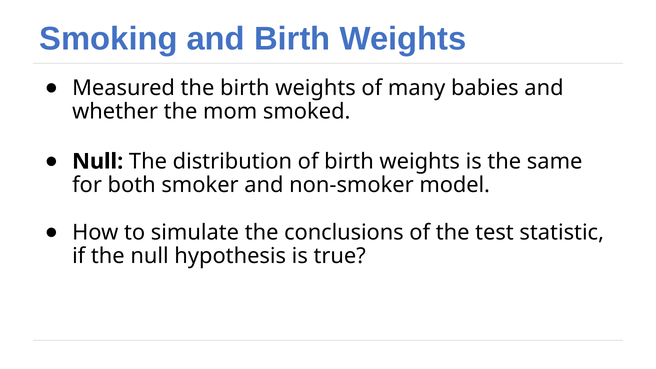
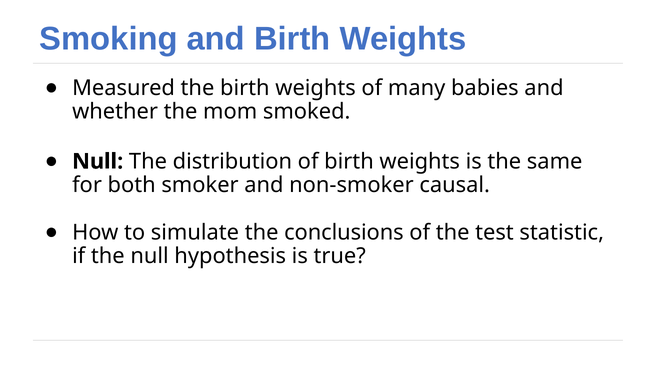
model: model -> causal
